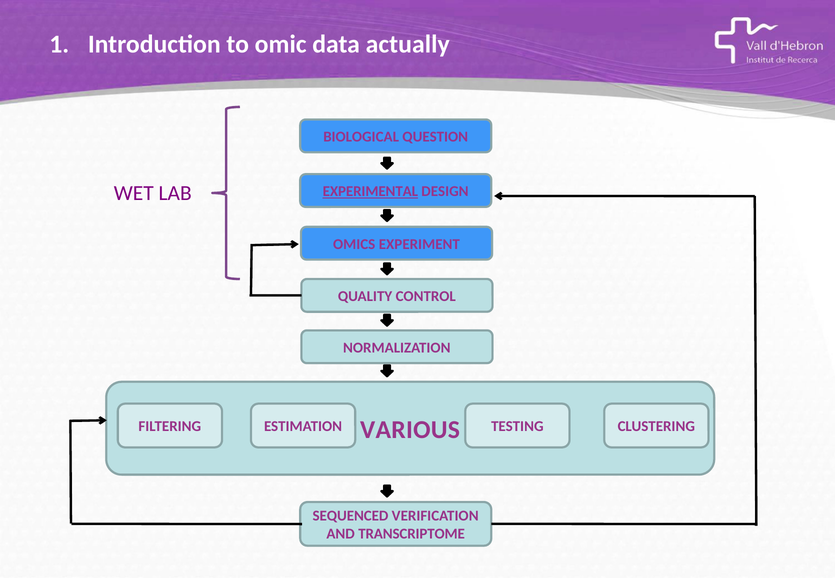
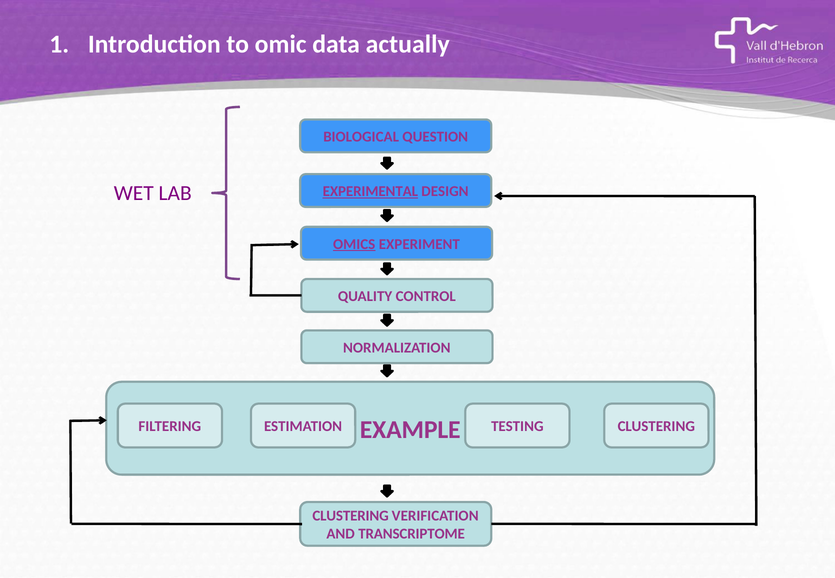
OMICS underline: none -> present
VARIOUS: VARIOUS -> EXAMPLE
SEQUENCED at (350, 516): SEQUENCED -> CLUSTERING
